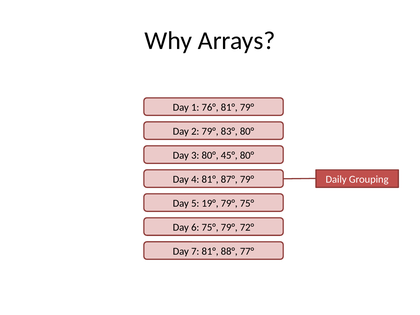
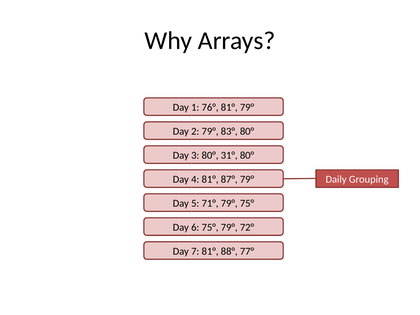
45°: 45° -> 31°
19°: 19° -> 71°
